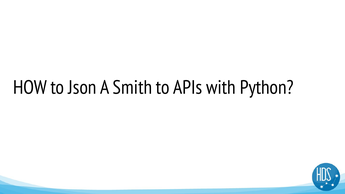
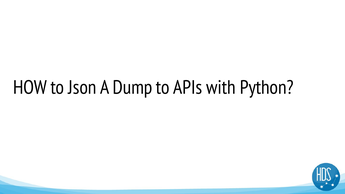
Smith: Smith -> Dump
